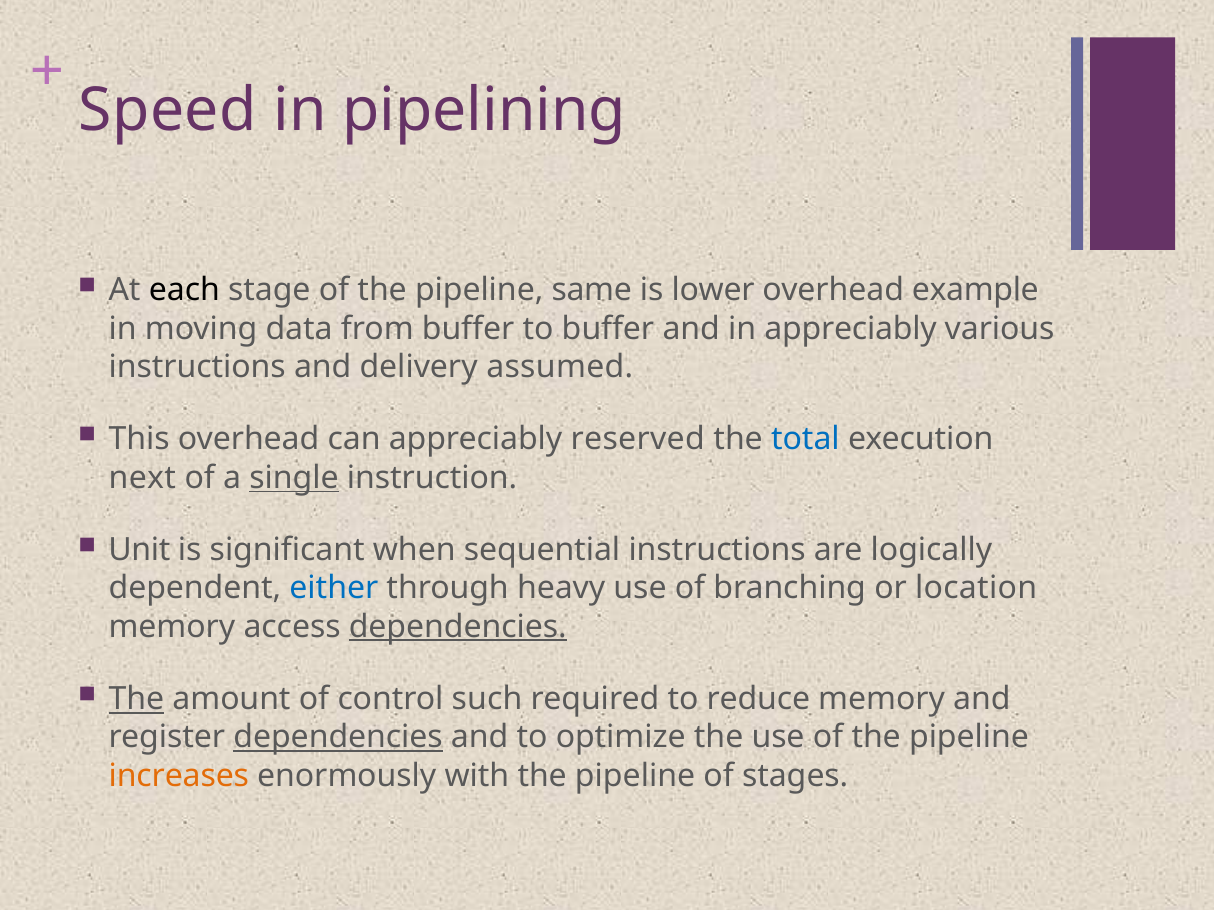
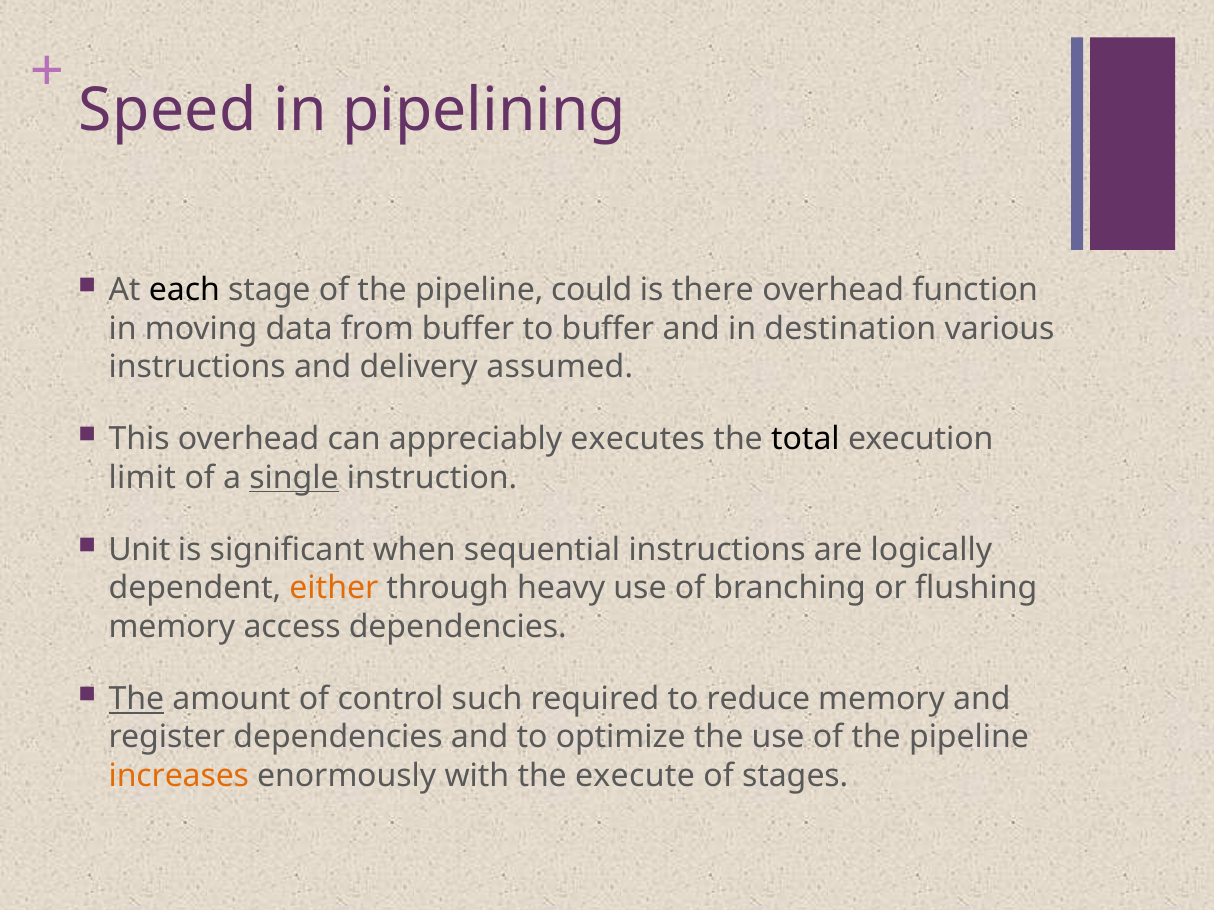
same: same -> could
lower: lower -> there
example: example -> function
in appreciably: appreciably -> destination
reserved: reserved -> executes
total colour: blue -> black
next: next -> limit
either colour: blue -> orange
location: location -> flushing
dependencies at (458, 627) underline: present -> none
dependencies at (338, 738) underline: present -> none
with the pipeline: pipeline -> execute
